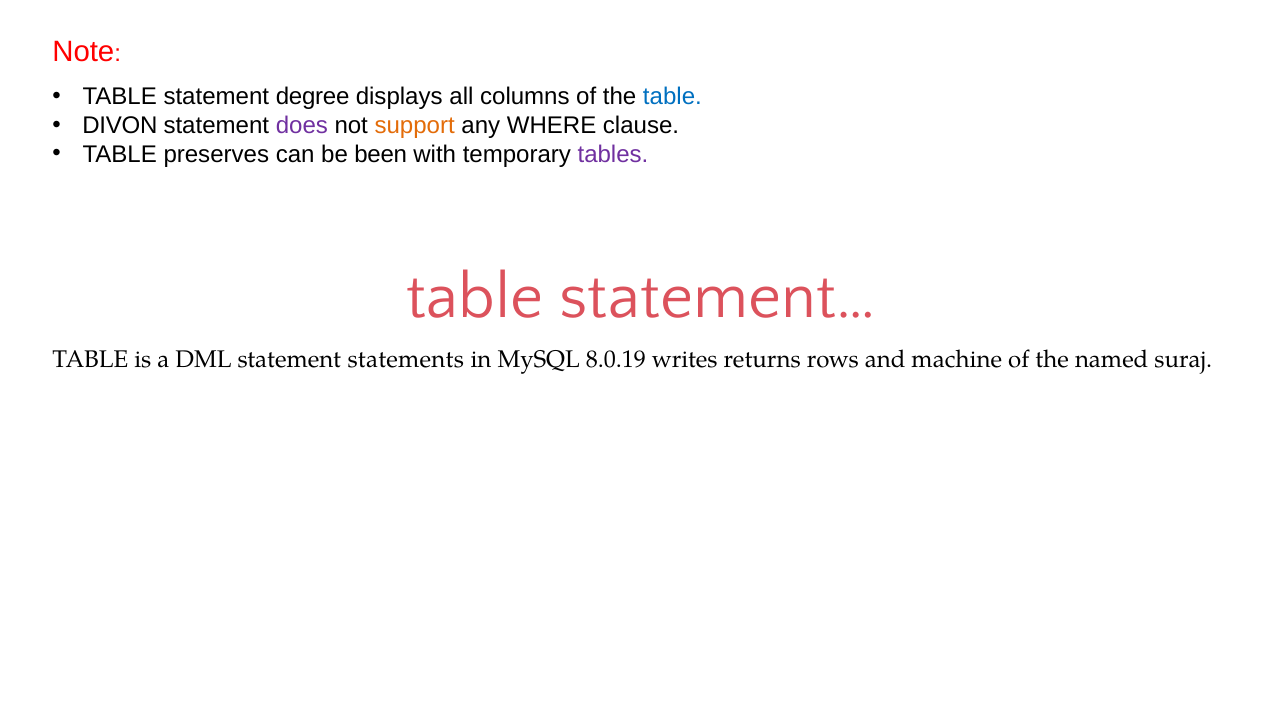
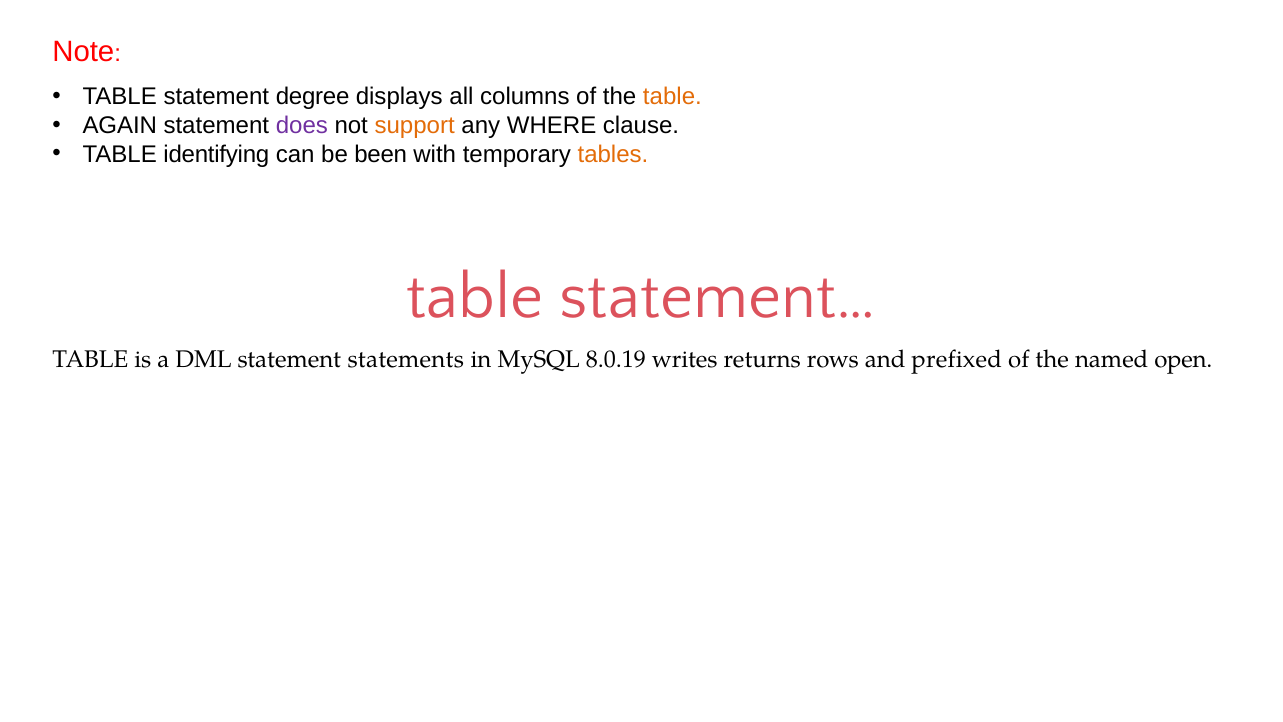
table at (672, 96) colour: blue -> orange
DIVON: DIVON -> AGAIN
preserves: preserves -> identifying
tables colour: purple -> orange
machine: machine -> prefixed
suraj: suraj -> open
